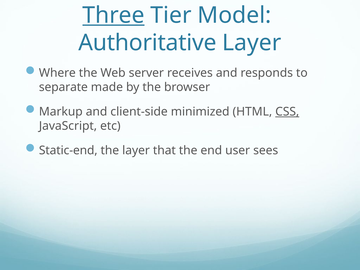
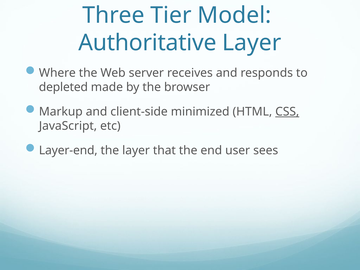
Three underline: present -> none
separate: separate -> depleted
Static-end: Static-end -> Layer-end
